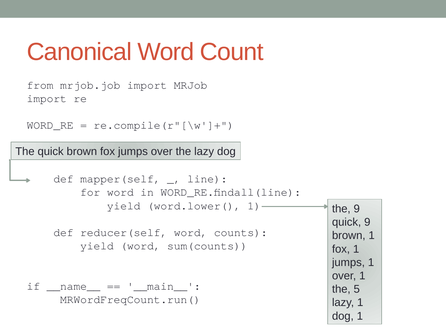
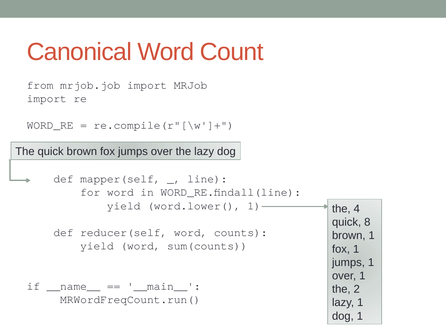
the 9: 9 -> 4
quick 9: 9 -> 8
5: 5 -> 2
